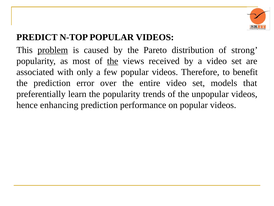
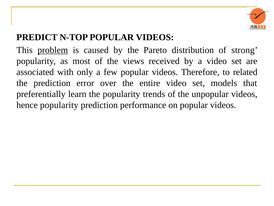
the at (113, 61) underline: present -> none
benefit: benefit -> related
hence enhancing: enhancing -> popularity
